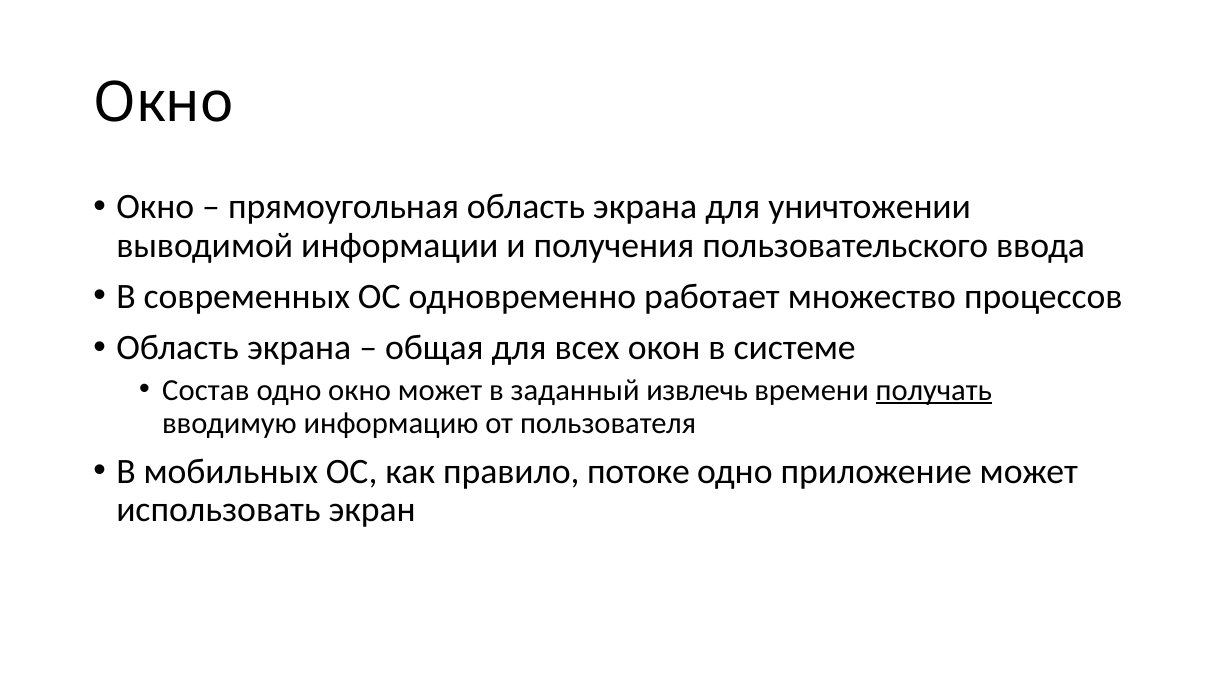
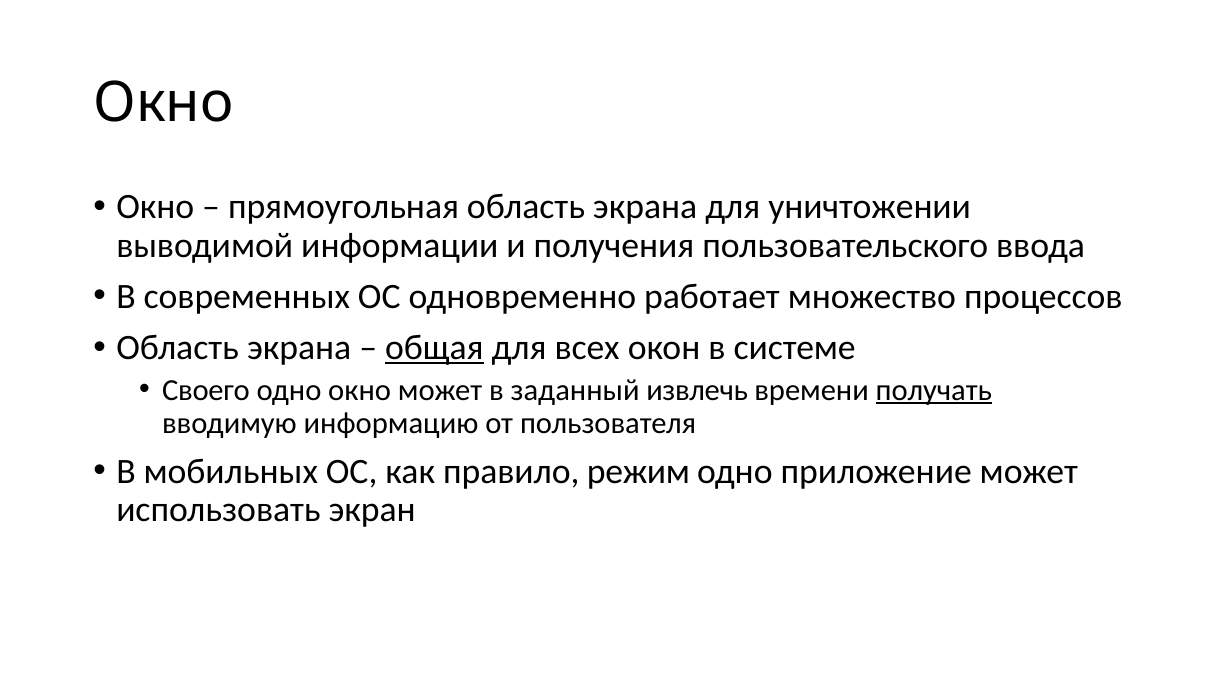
общая underline: none -> present
Состав: Состав -> Своего
потоке: потоке -> режим
